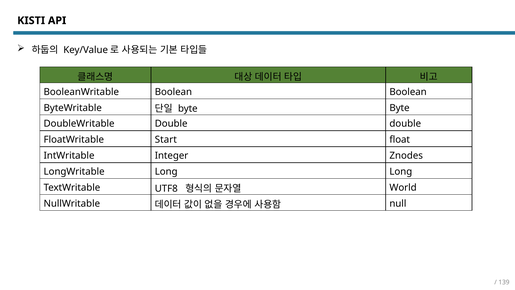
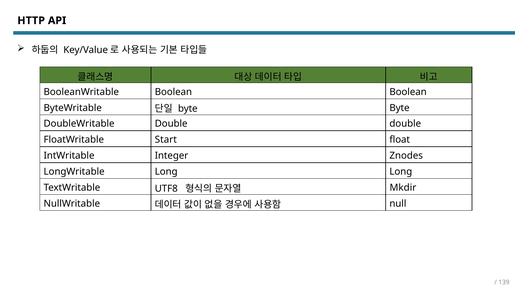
KISTI: KISTI -> HTTP
World: World -> Mkdir
